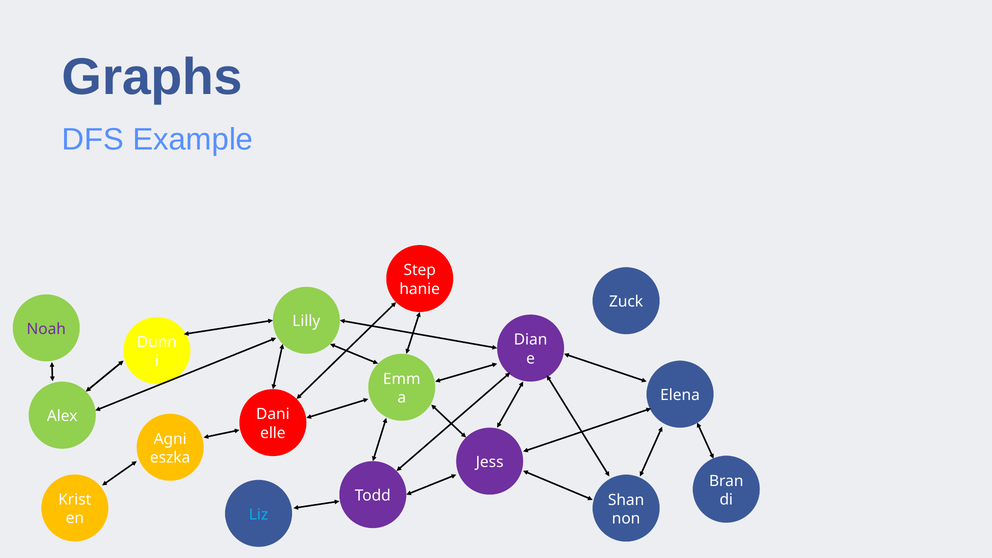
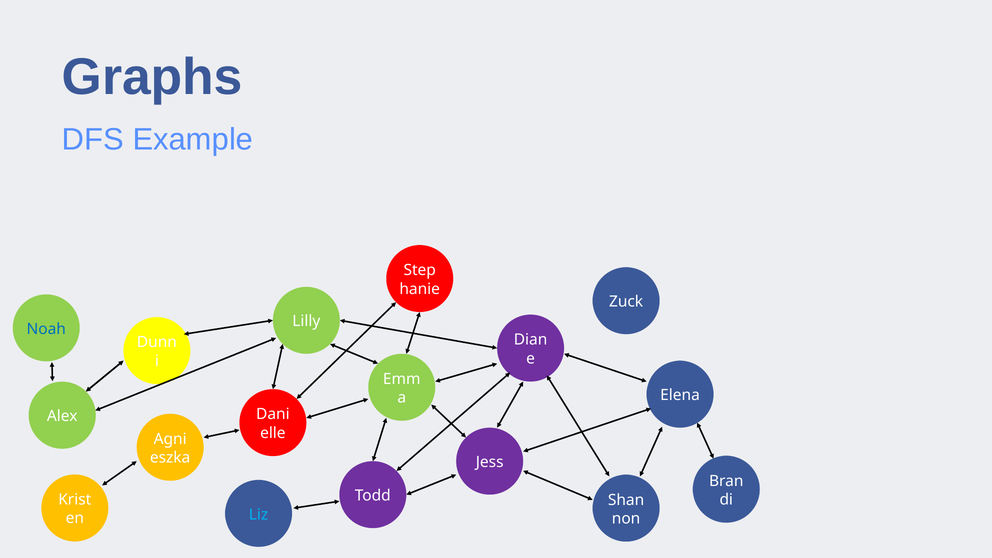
Noah colour: purple -> blue
